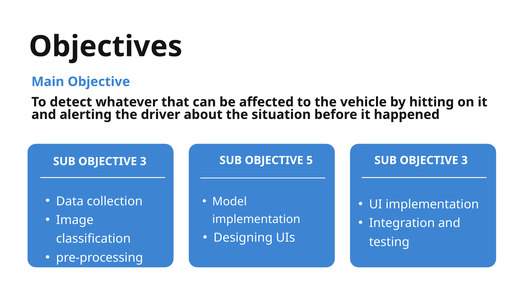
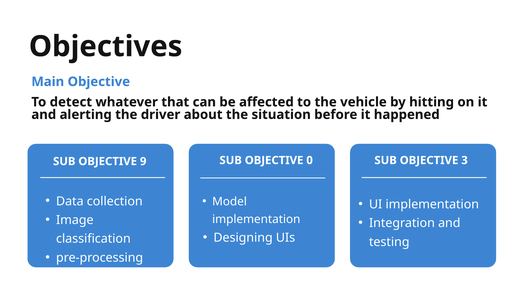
3 at (143, 161): 3 -> 9
5: 5 -> 0
